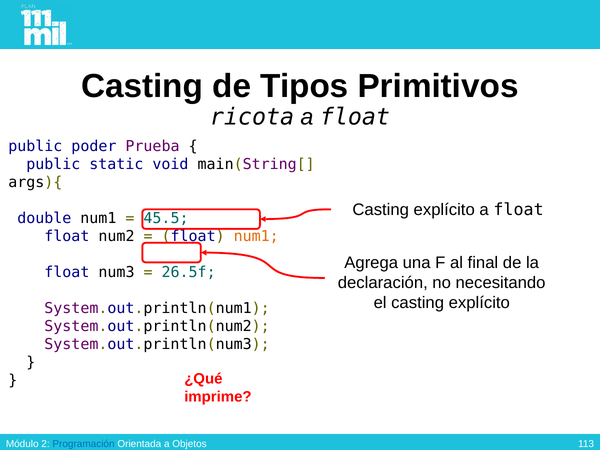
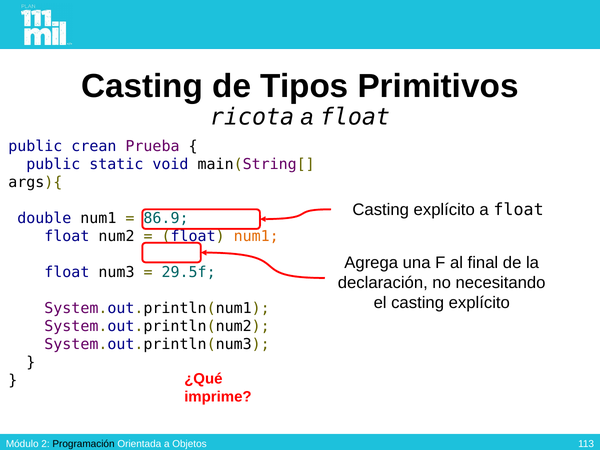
poder: poder -> crean
45.5: 45.5 -> 86.9
26.5f: 26.5f -> 29.5f
Programación colour: blue -> black
